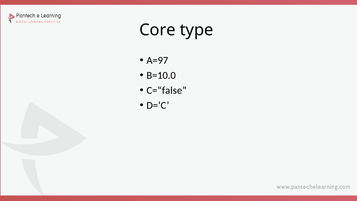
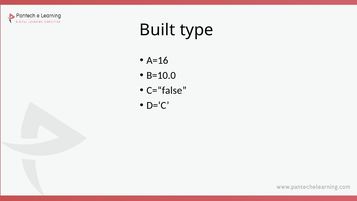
Core: Core -> Built
A=97: A=97 -> A=16
